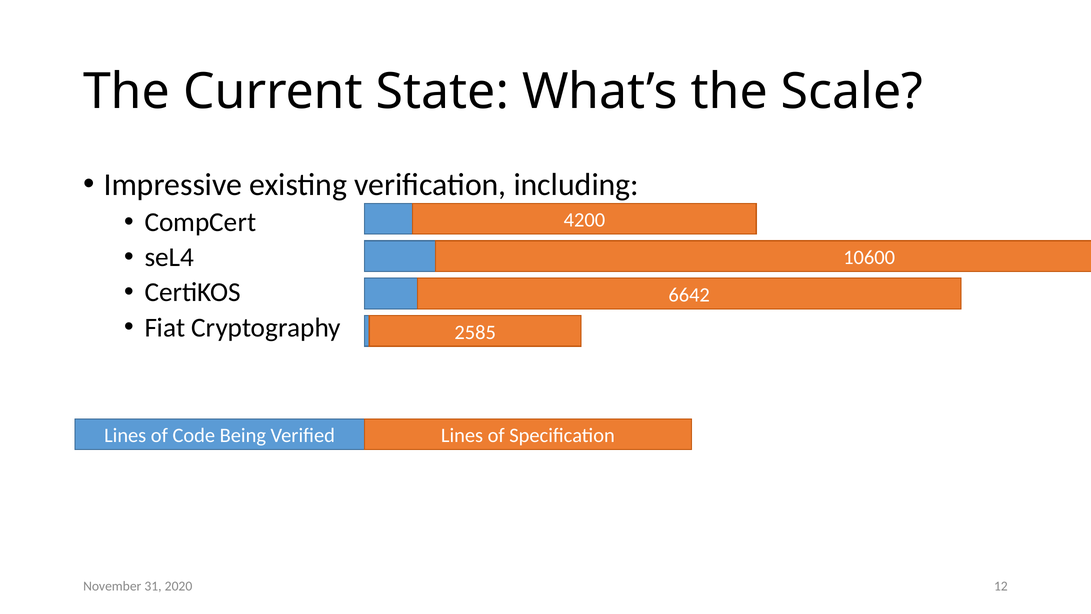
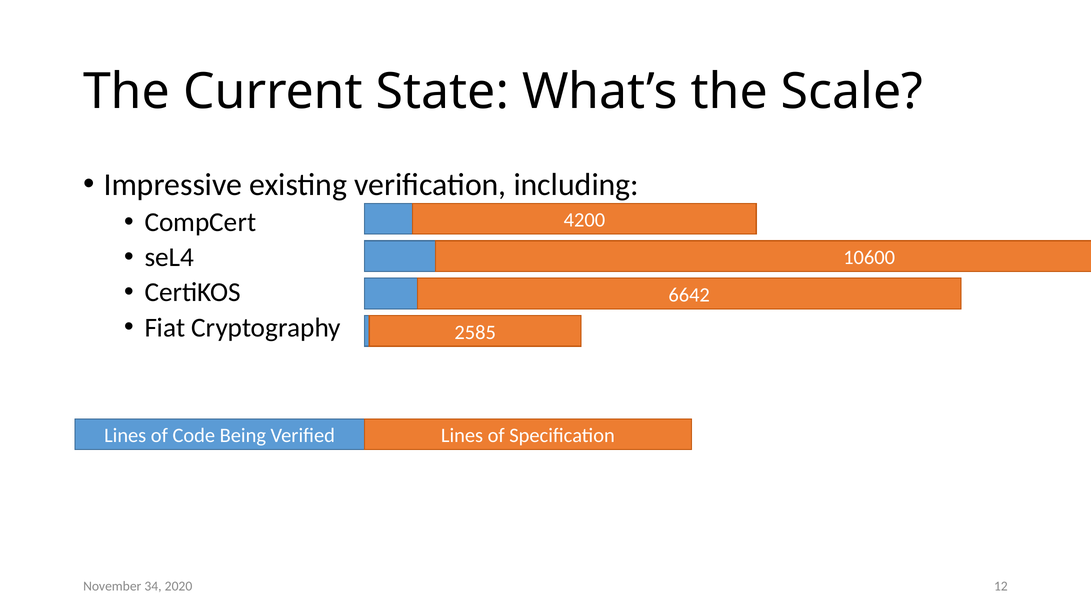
31: 31 -> 34
